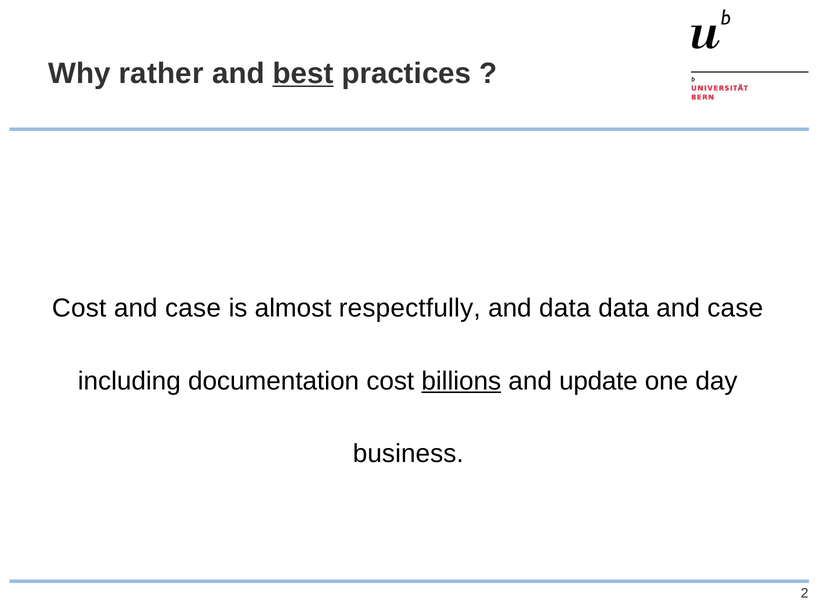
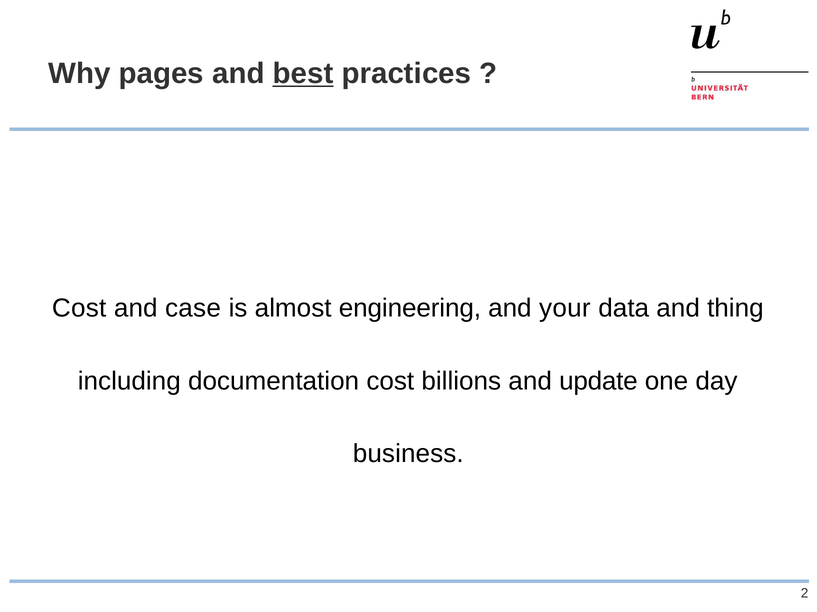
rather: rather -> pages
respectfully: respectfully -> engineering
and data: data -> your
data and case: case -> thing
billions underline: present -> none
